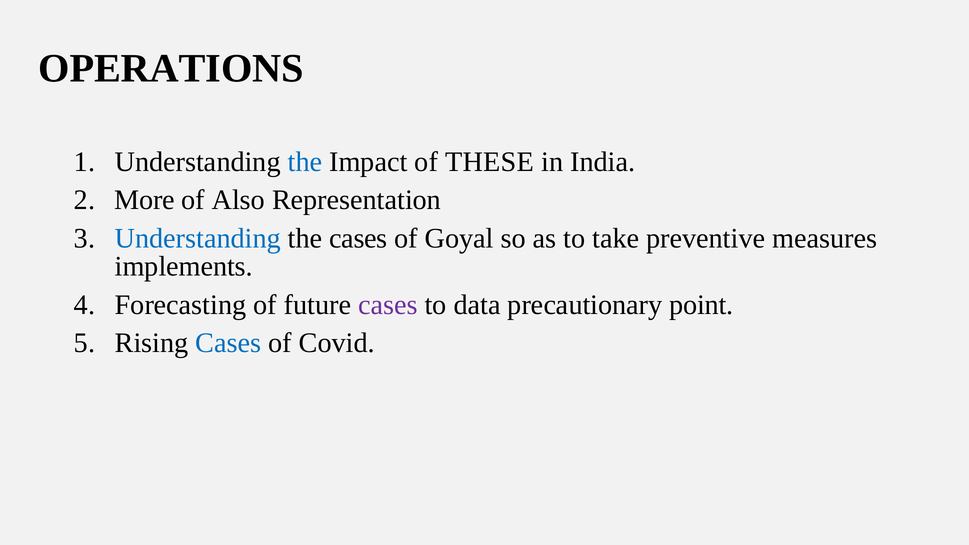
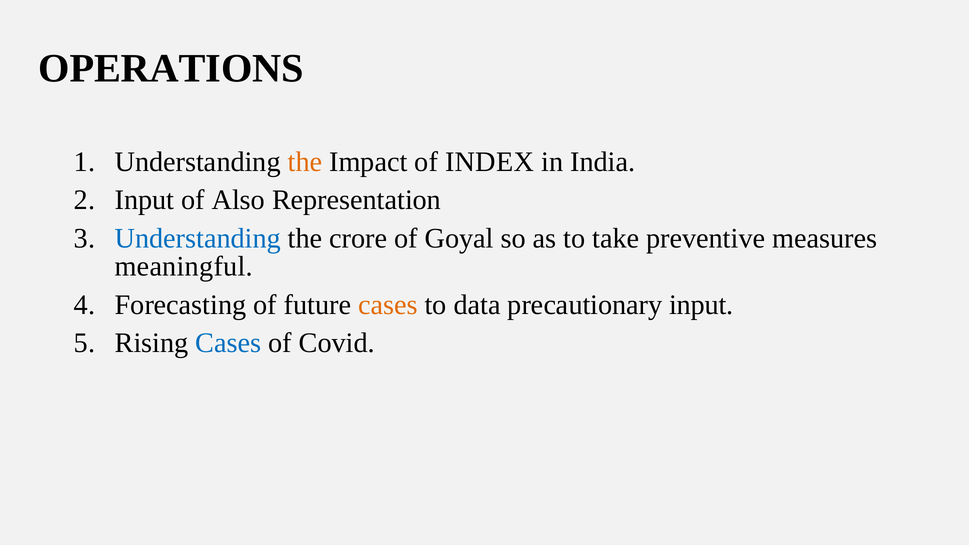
the at (305, 162) colour: blue -> orange
THESE: THESE -> INDEX
More at (145, 200): More -> Input
the cases: cases -> crore
implements: implements -> meaningful
cases at (388, 305) colour: purple -> orange
precautionary point: point -> input
